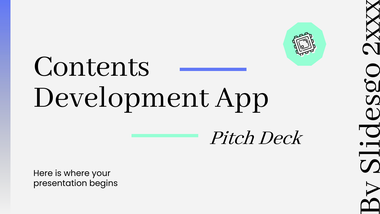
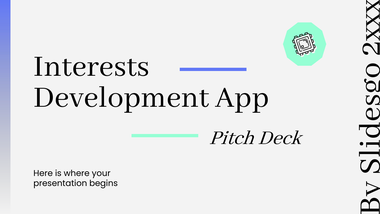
Contents: Contents -> Interests
